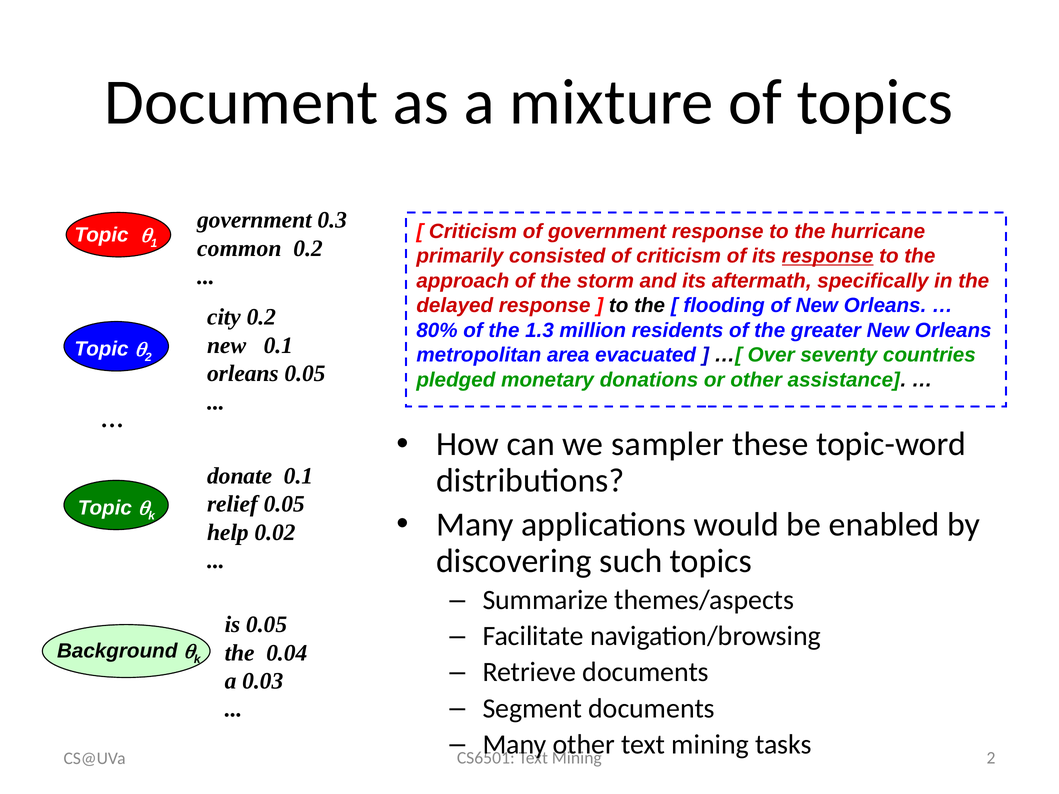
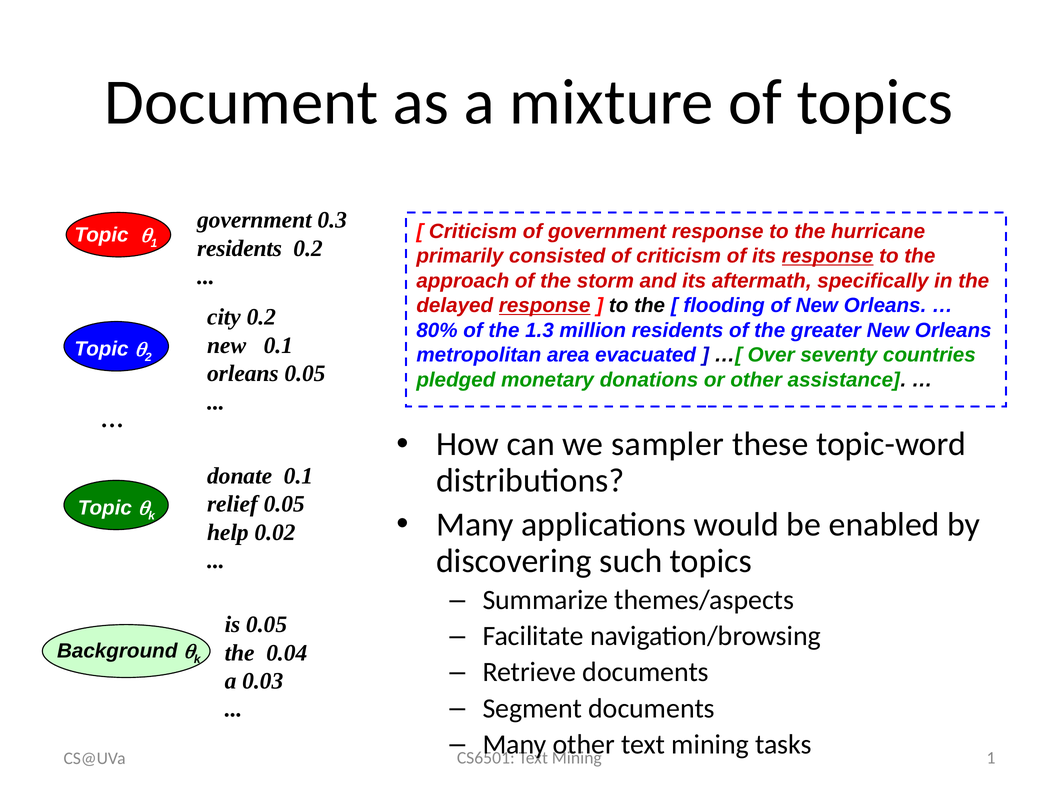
common at (239, 248): common -> residents
response at (545, 306) underline: none -> present
2 at (991, 758): 2 -> 1
